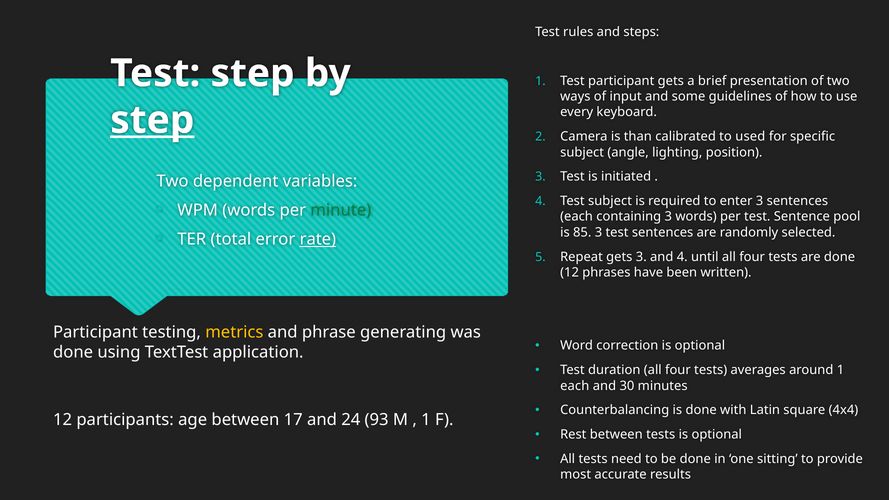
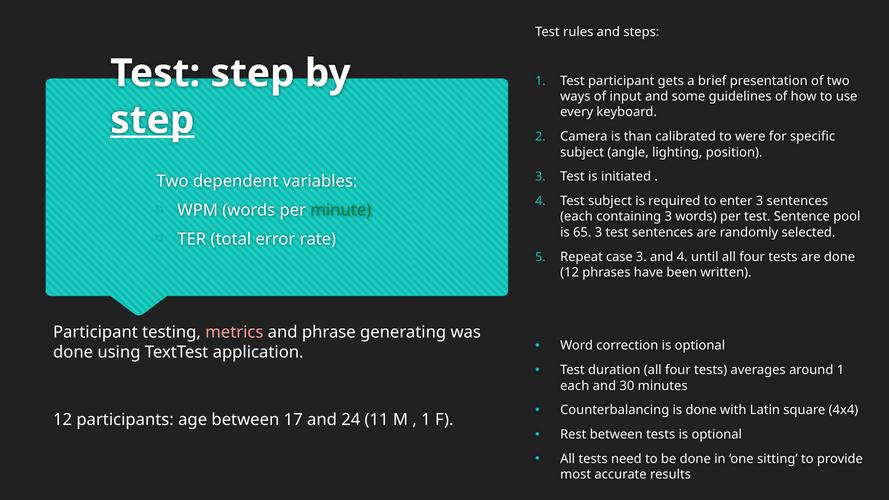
used: used -> were
85: 85 -> 65
rate underline: present -> none
Repeat gets: gets -> case
metrics colour: yellow -> pink
93: 93 -> 11
